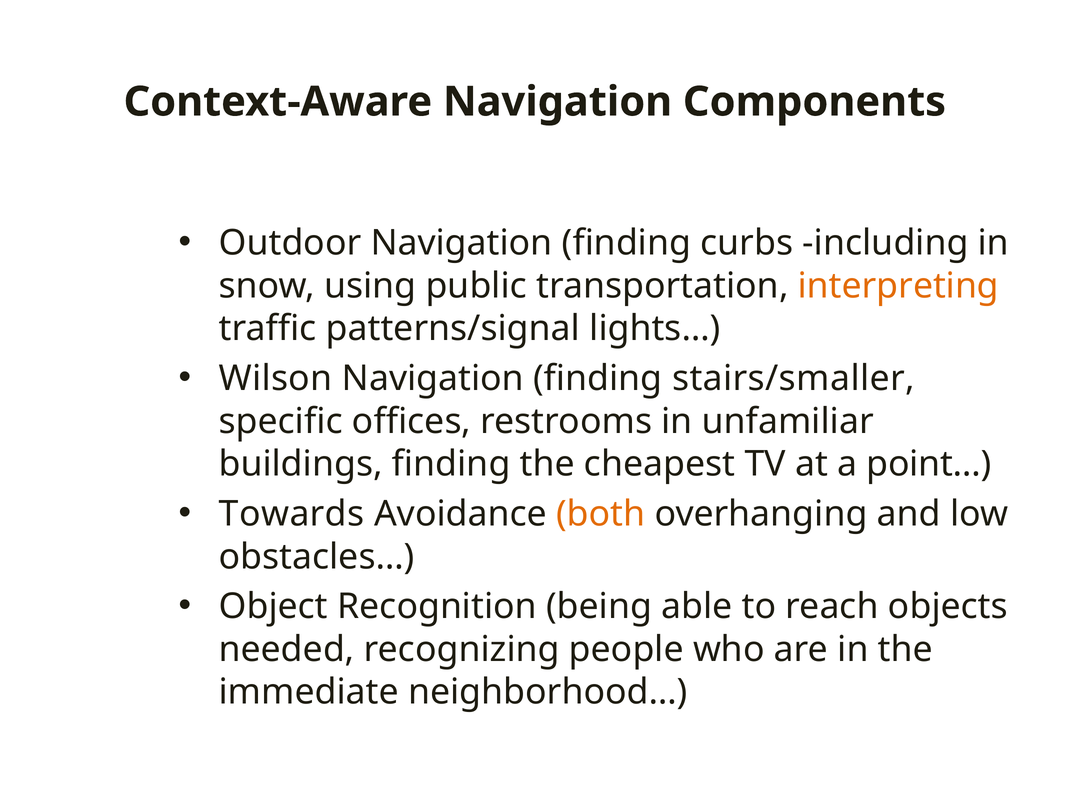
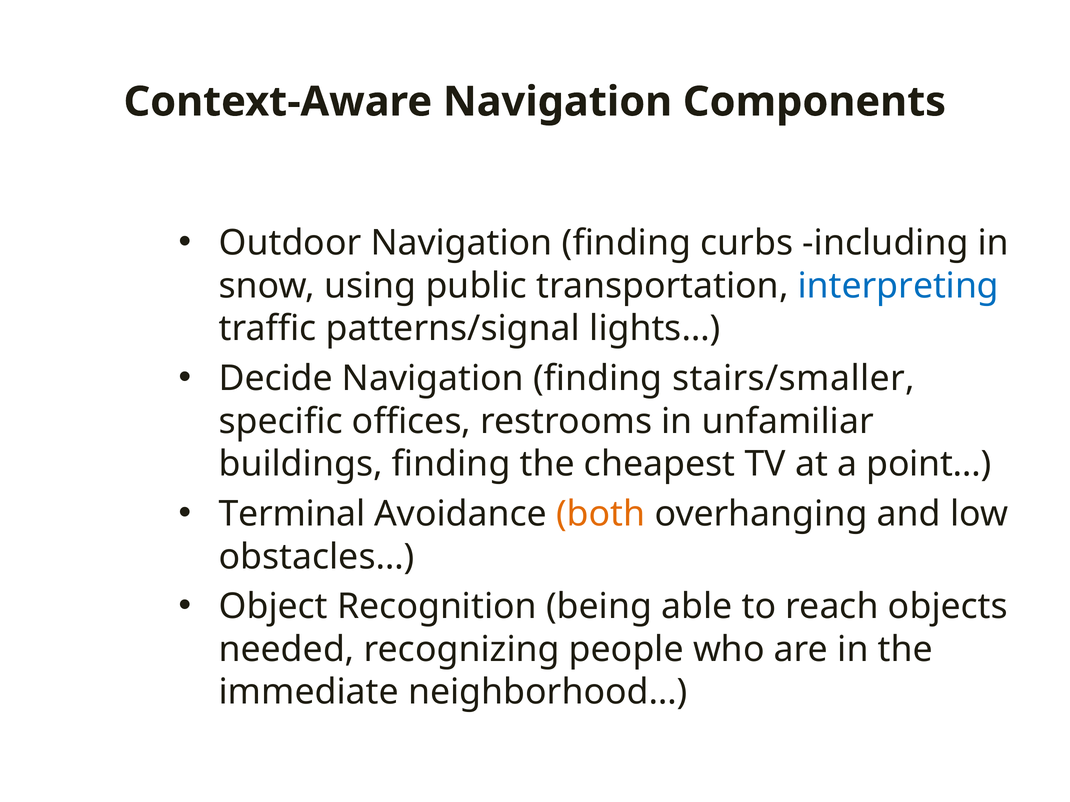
interpreting colour: orange -> blue
Wilson: Wilson -> Decide
Towards: Towards -> Terminal
